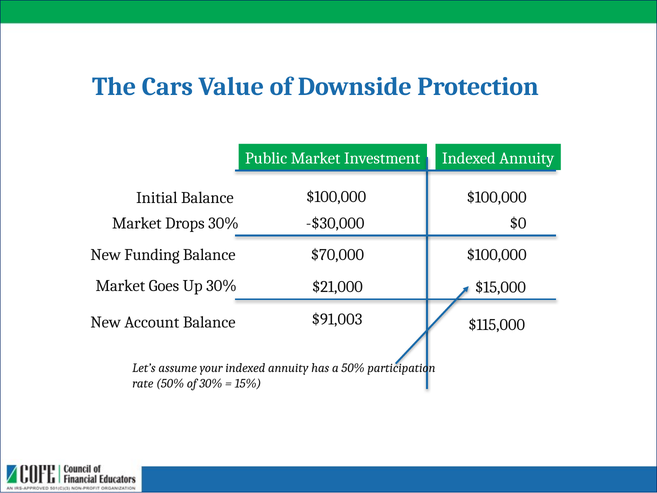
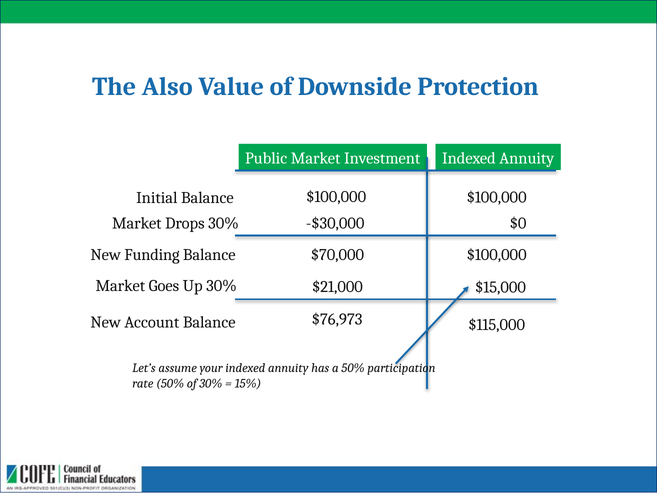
Cars: Cars -> Also
$91,003: $91,003 -> $76,973
